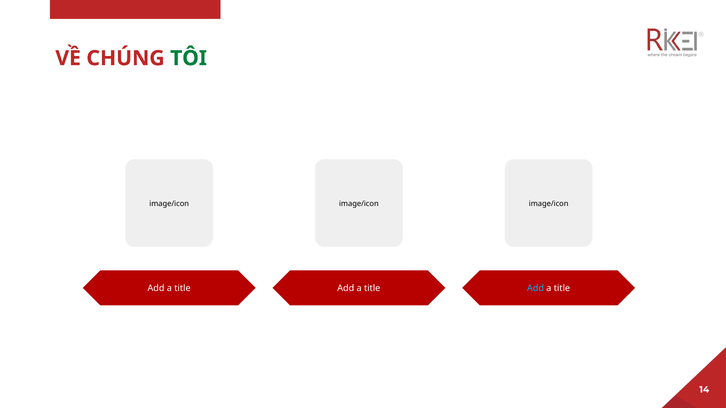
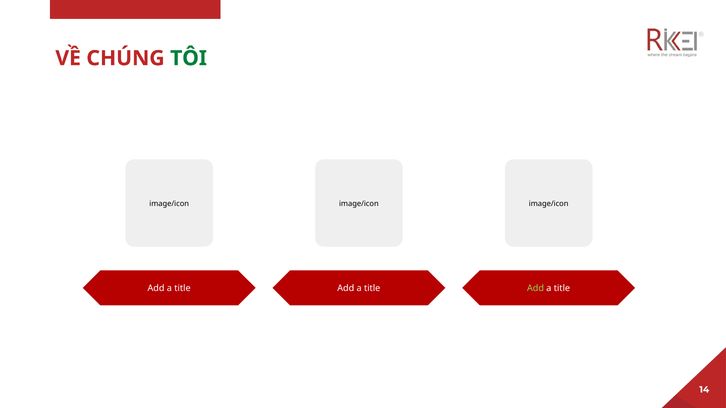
Add at (536, 289) colour: light blue -> light green
